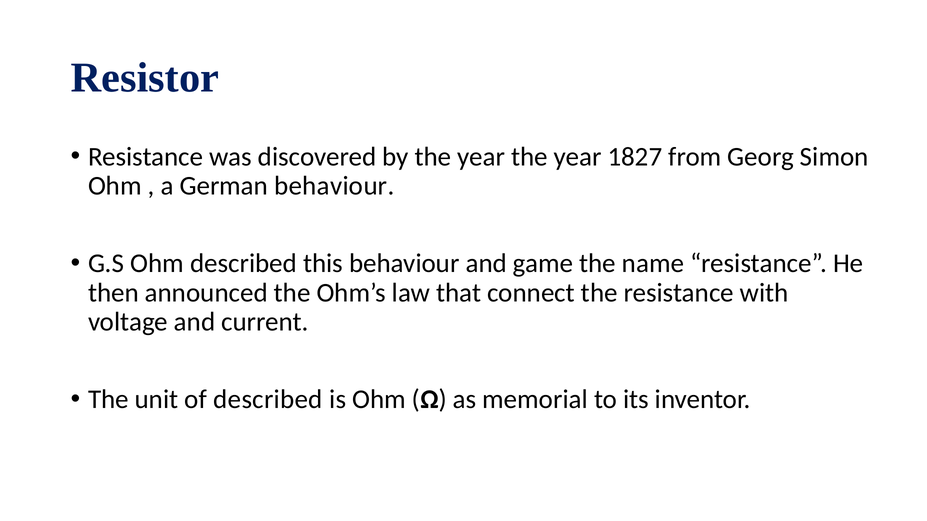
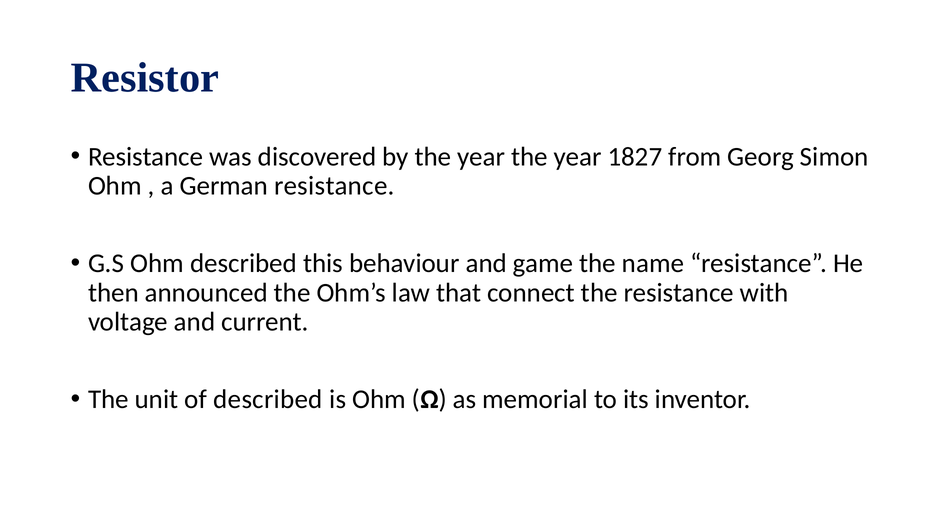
German behaviour: behaviour -> resistance
